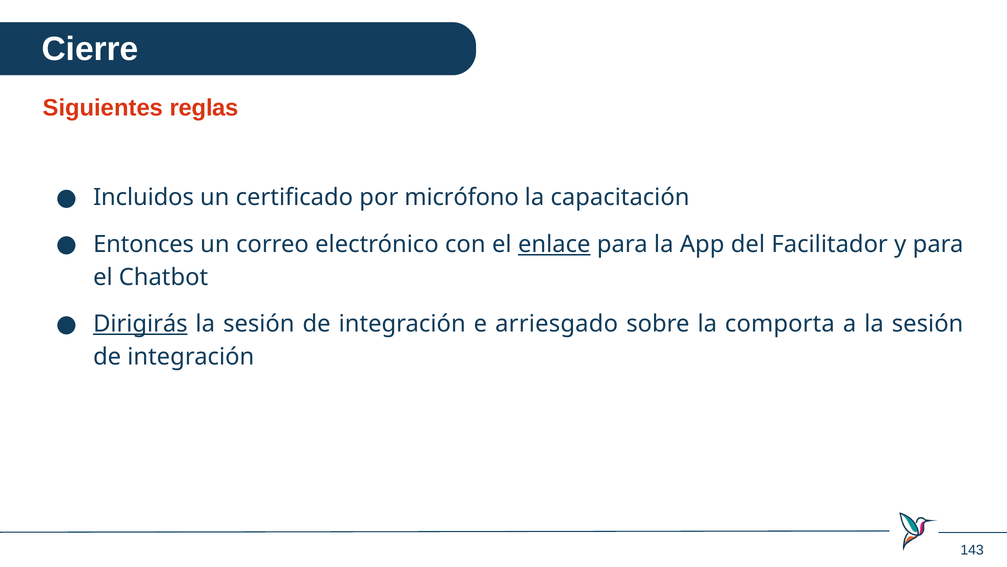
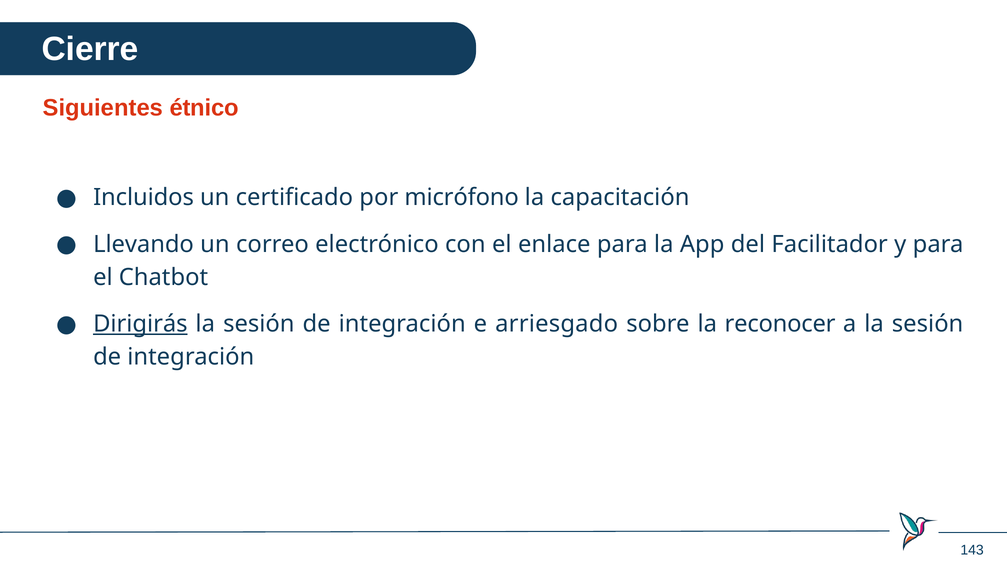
reglas: reglas -> étnico
Entonces: Entonces -> Llevando
enlace underline: present -> none
comporta: comporta -> reconocer
